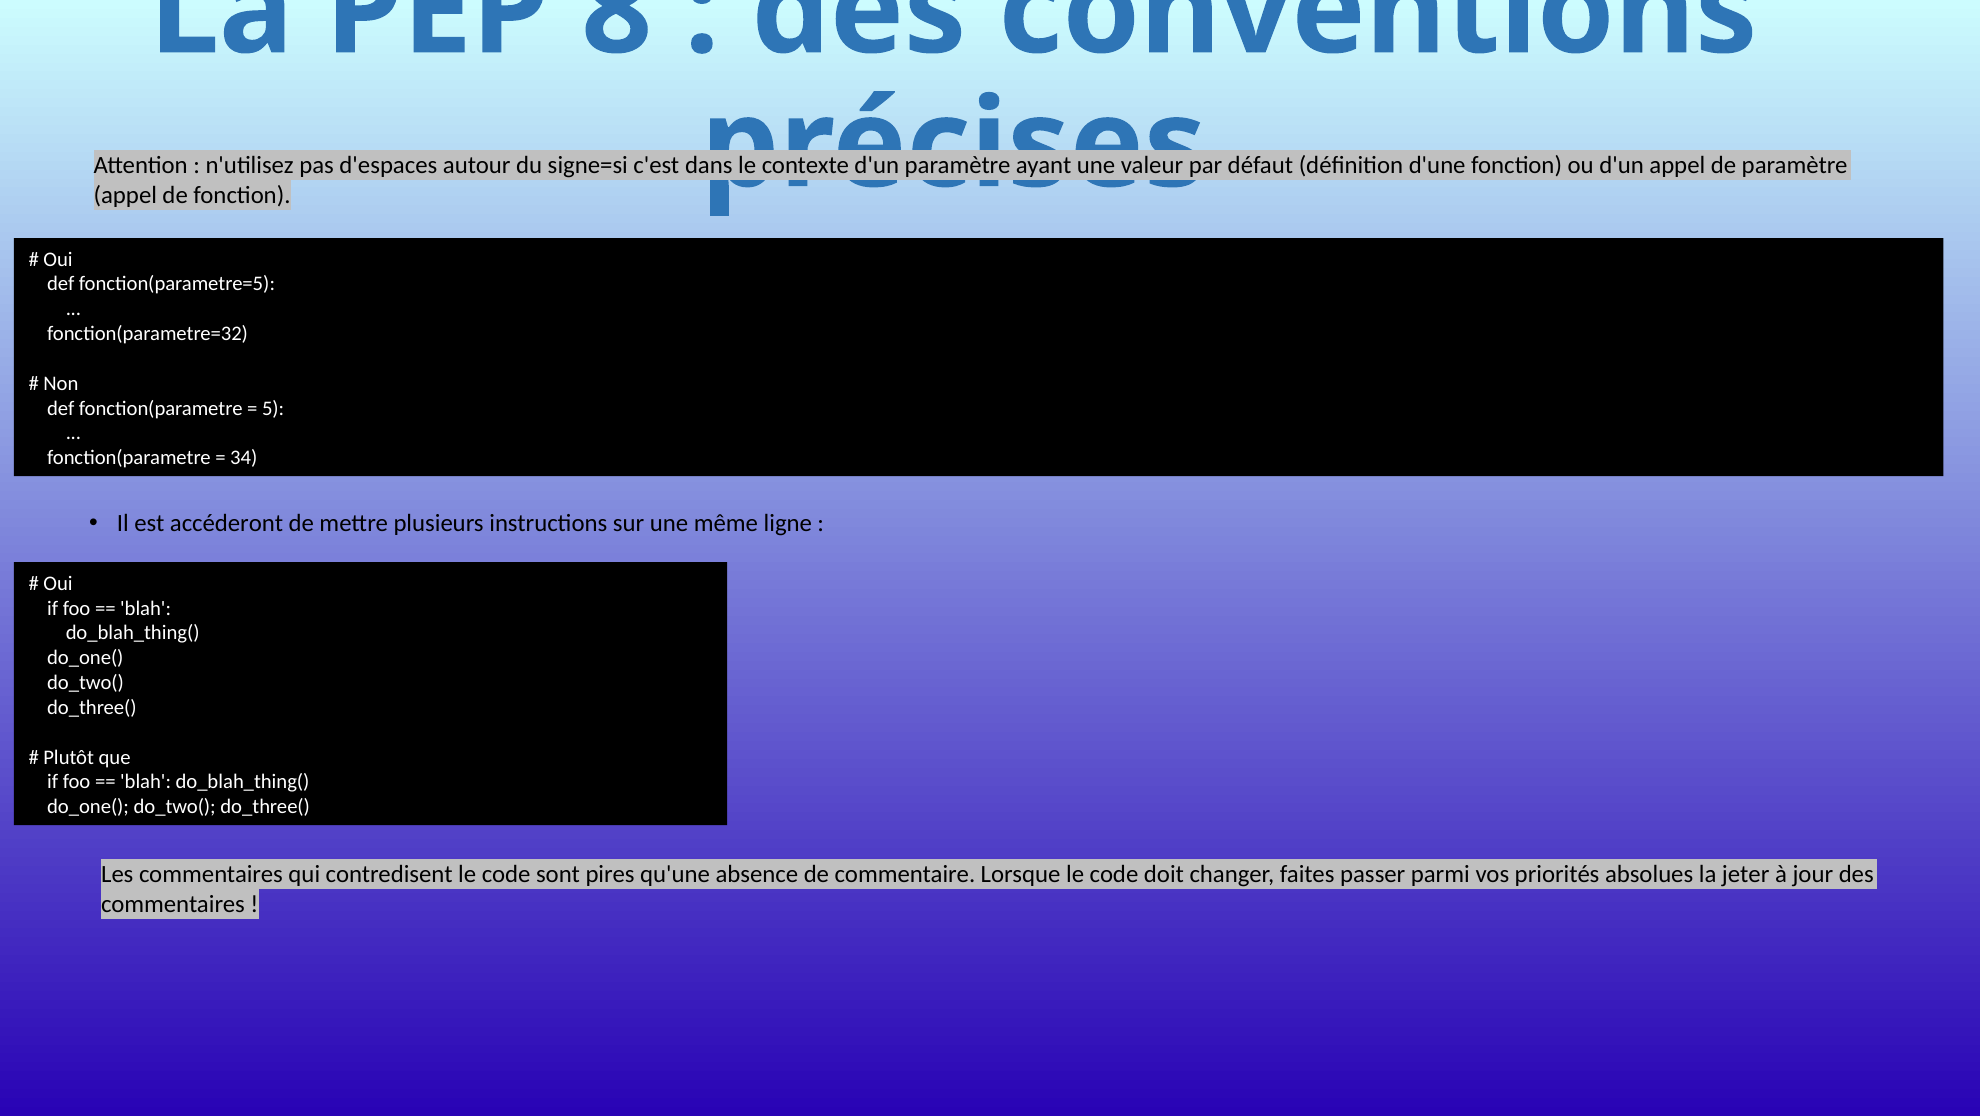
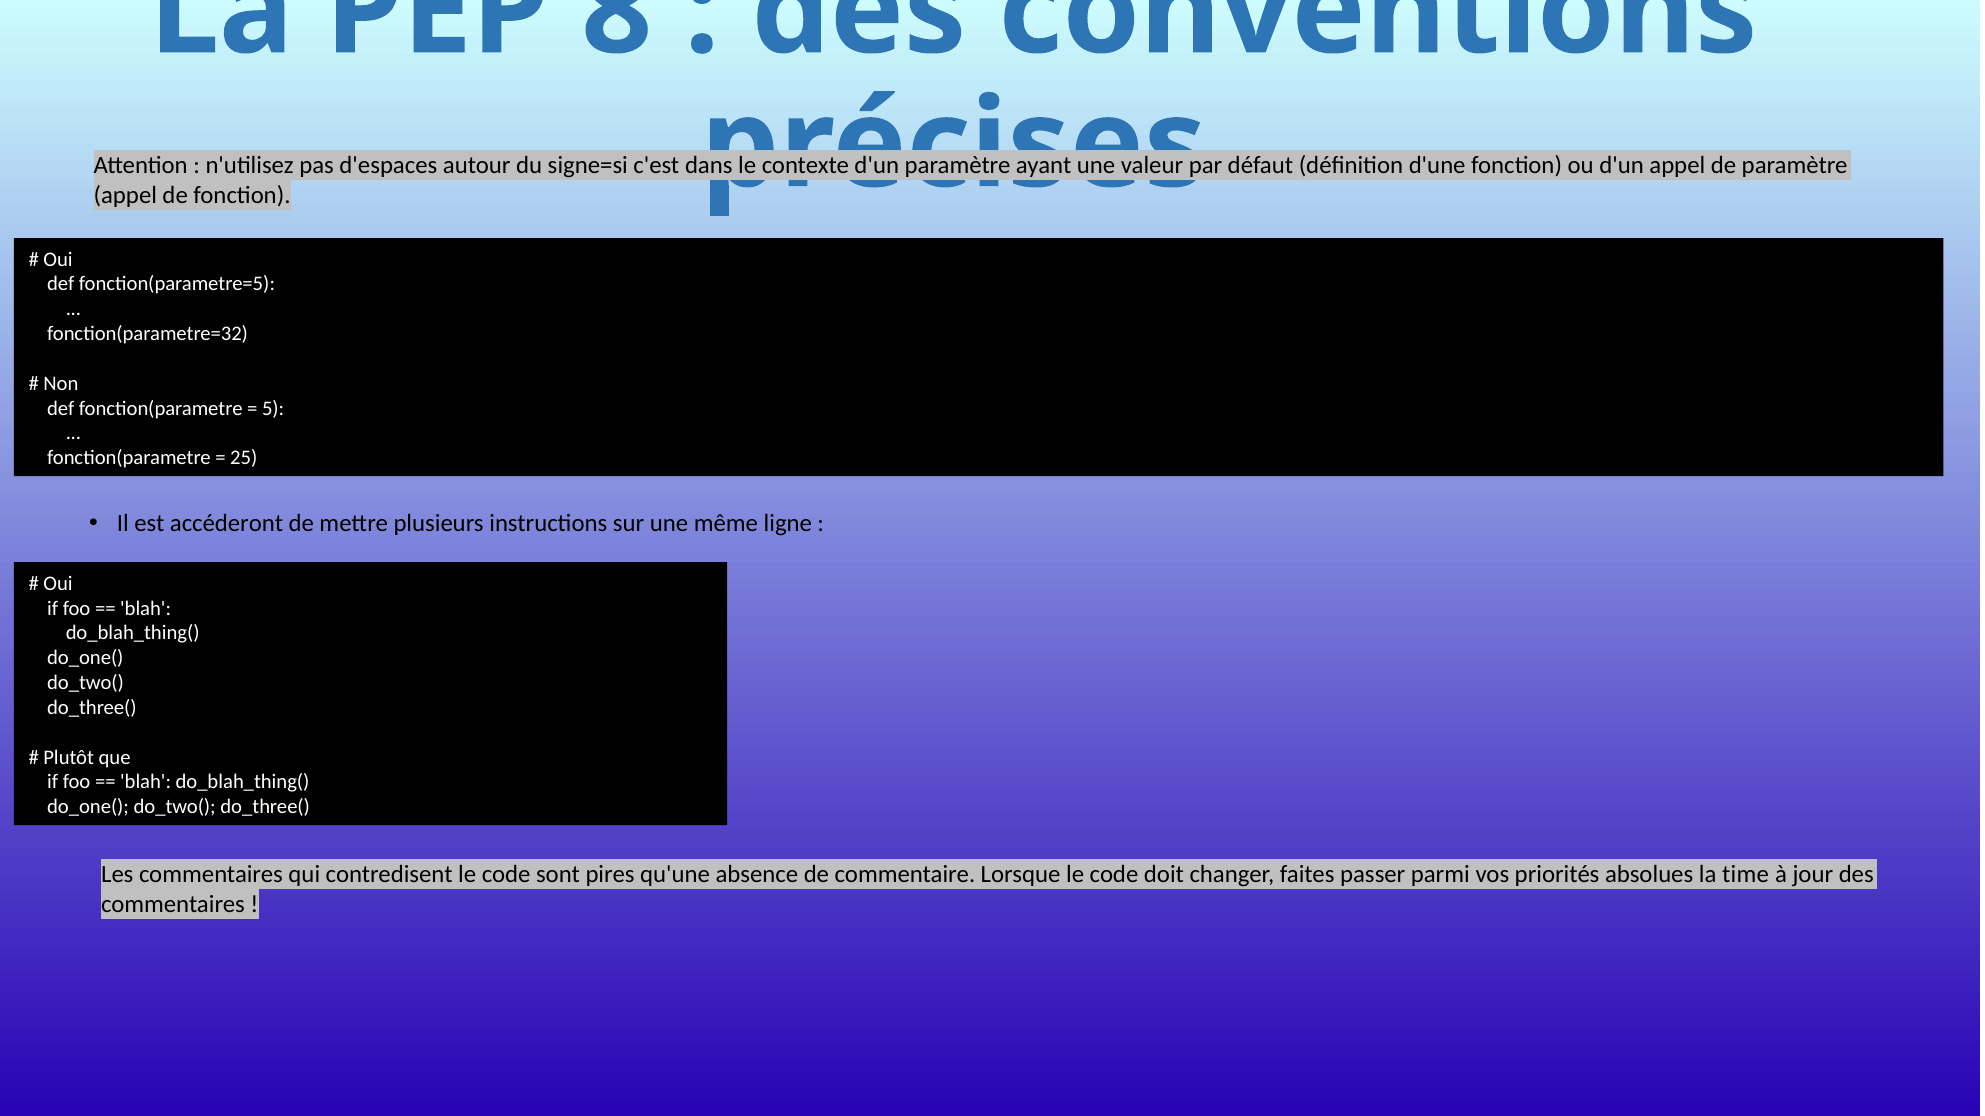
34: 34 -> 25
jeter: jeter -> time
